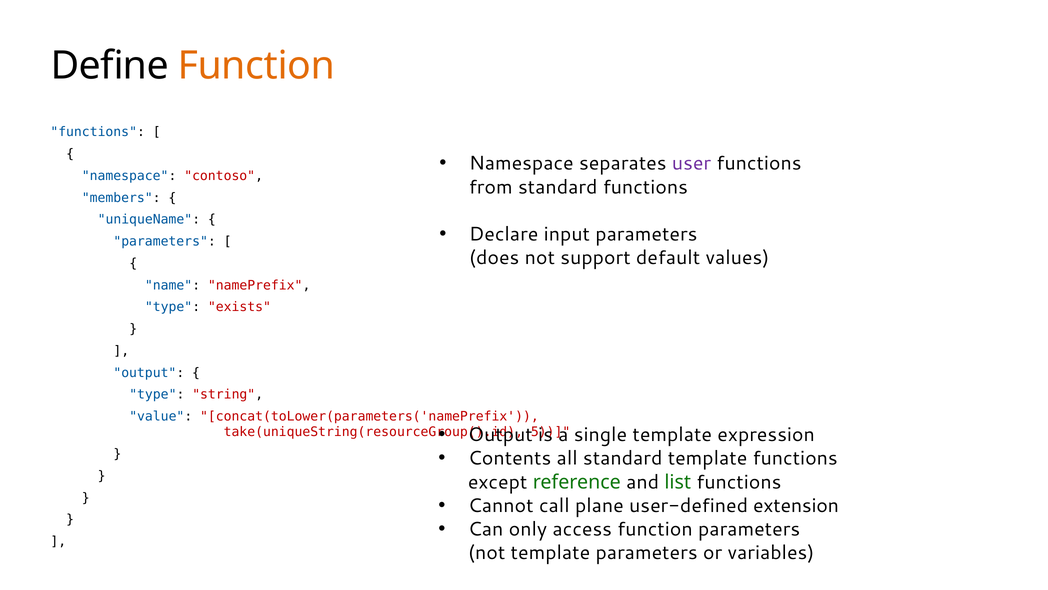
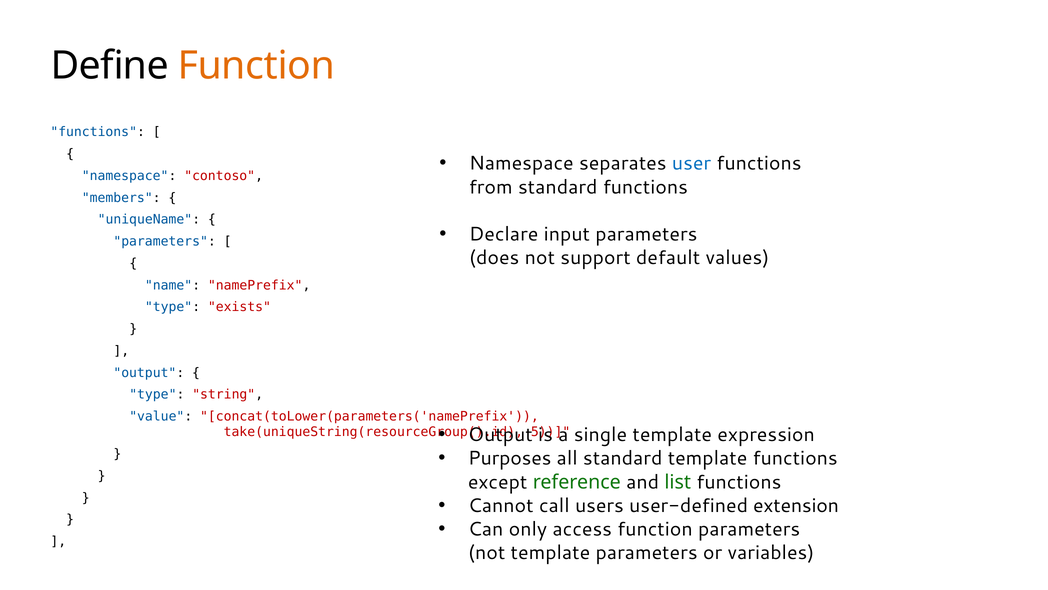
user colour: purple -> blue
Contents: Contents -> Purposes
plane: plane -> users
